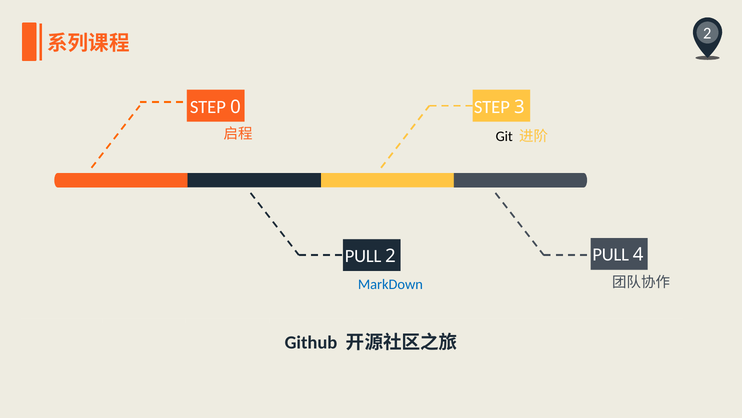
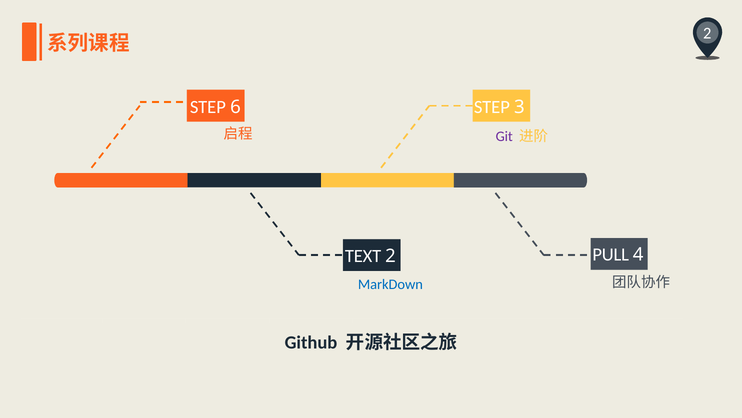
0: 0 -> 6
Git colour: black -> purple
PULL at (363, 256): PULL -> TEXT
